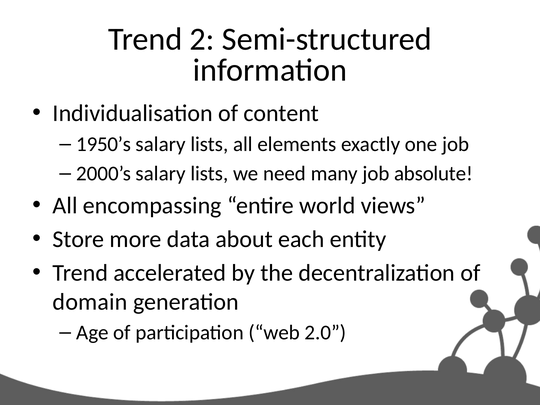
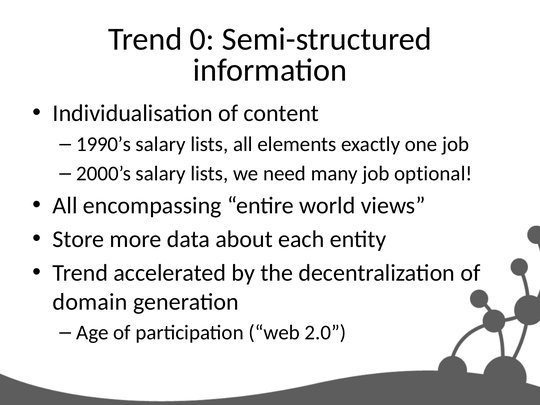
2: 2 -> 0
1950’s: 1950’s -> 1990’s
absolute: absolute -> optional
